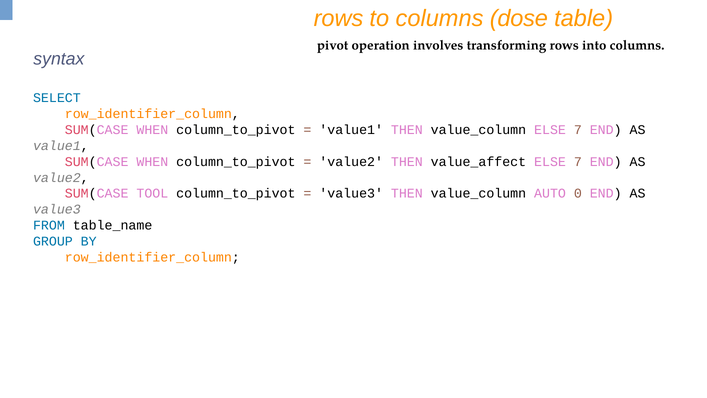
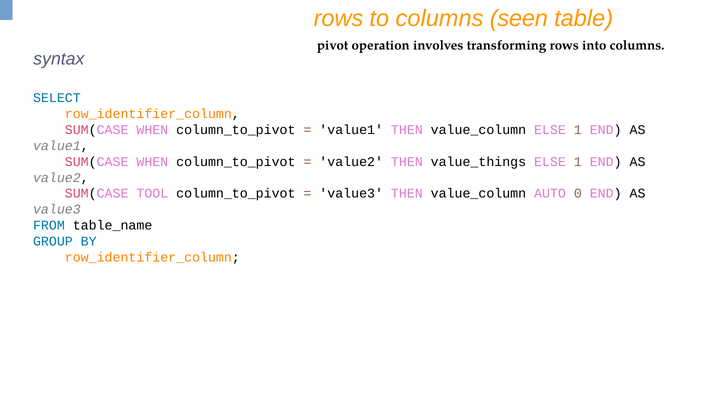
dose: dose -> seen
value_column ELSE 7: 7 -> 1
value_affect: value_affect -> value_things
7 at (578, 162): 7 -> 1
